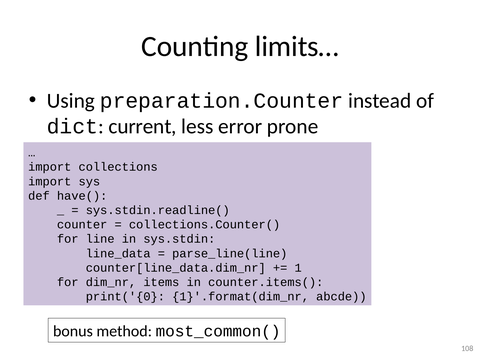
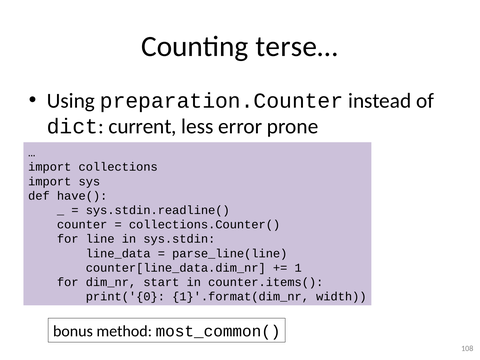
limits…: limits… -> terse…
items: items -> start
abcde: abcde -> width
